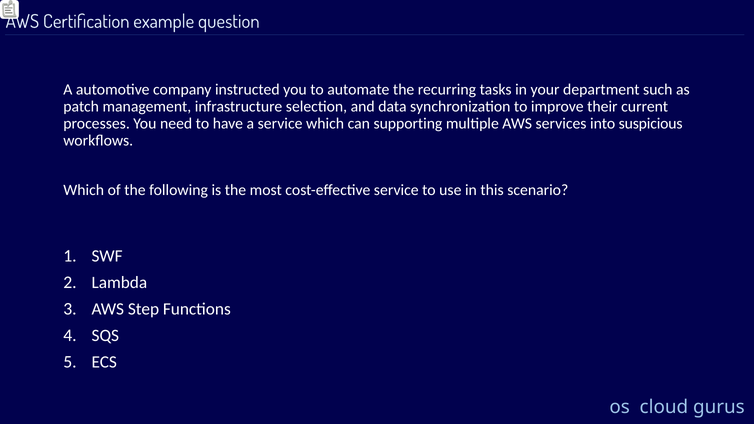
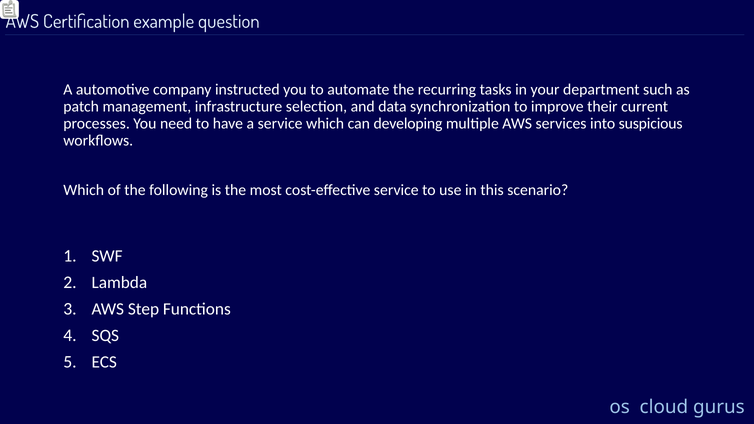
supporting: supporting -> developing
